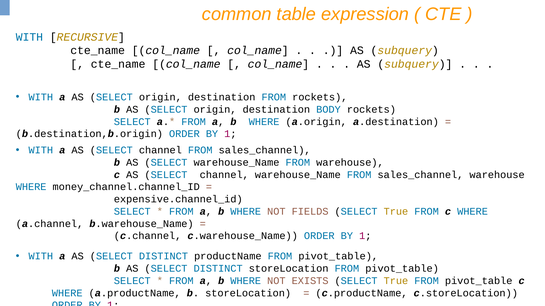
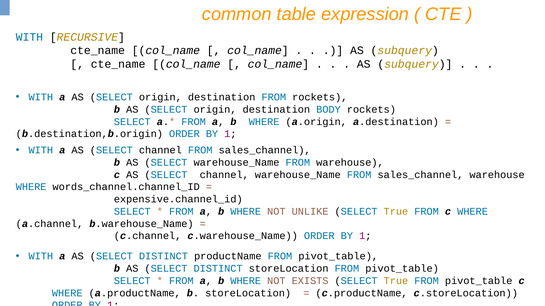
money_channel.channel_ID: money_channel.channel_ID -> words_channel.channel_ID
FIELDS: FIELDS -> UNLIKE
